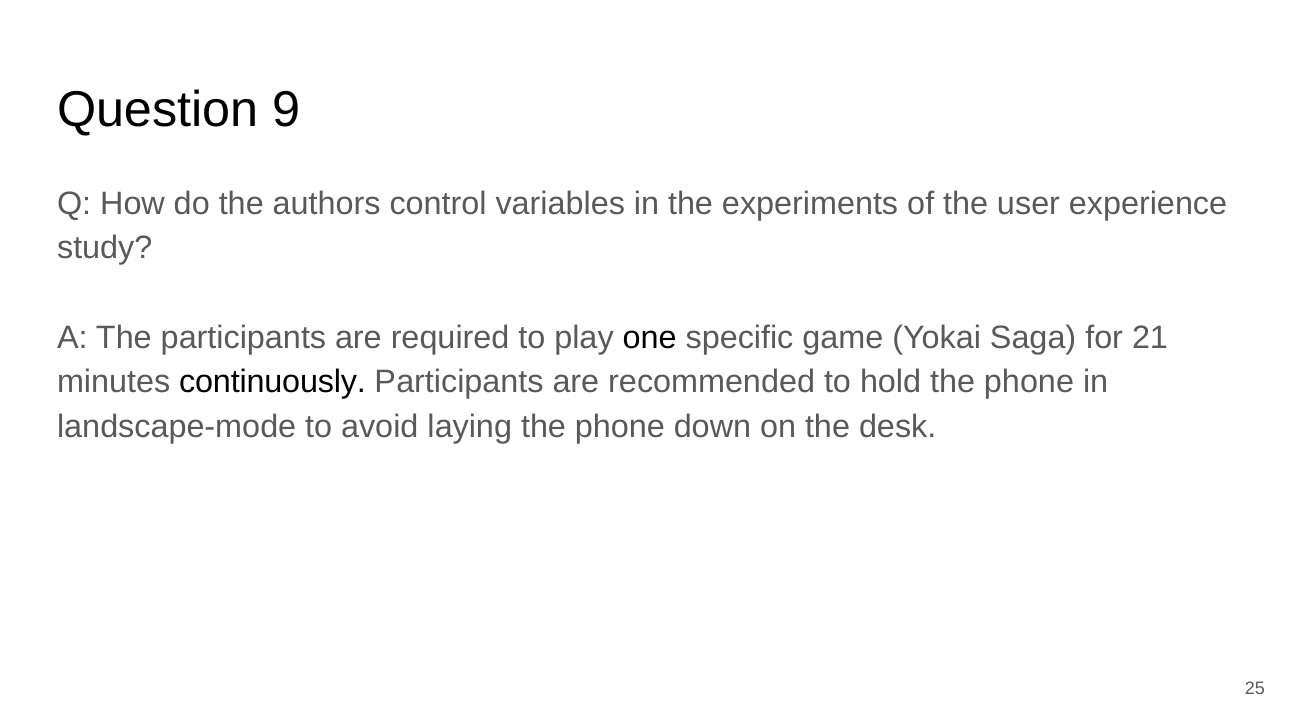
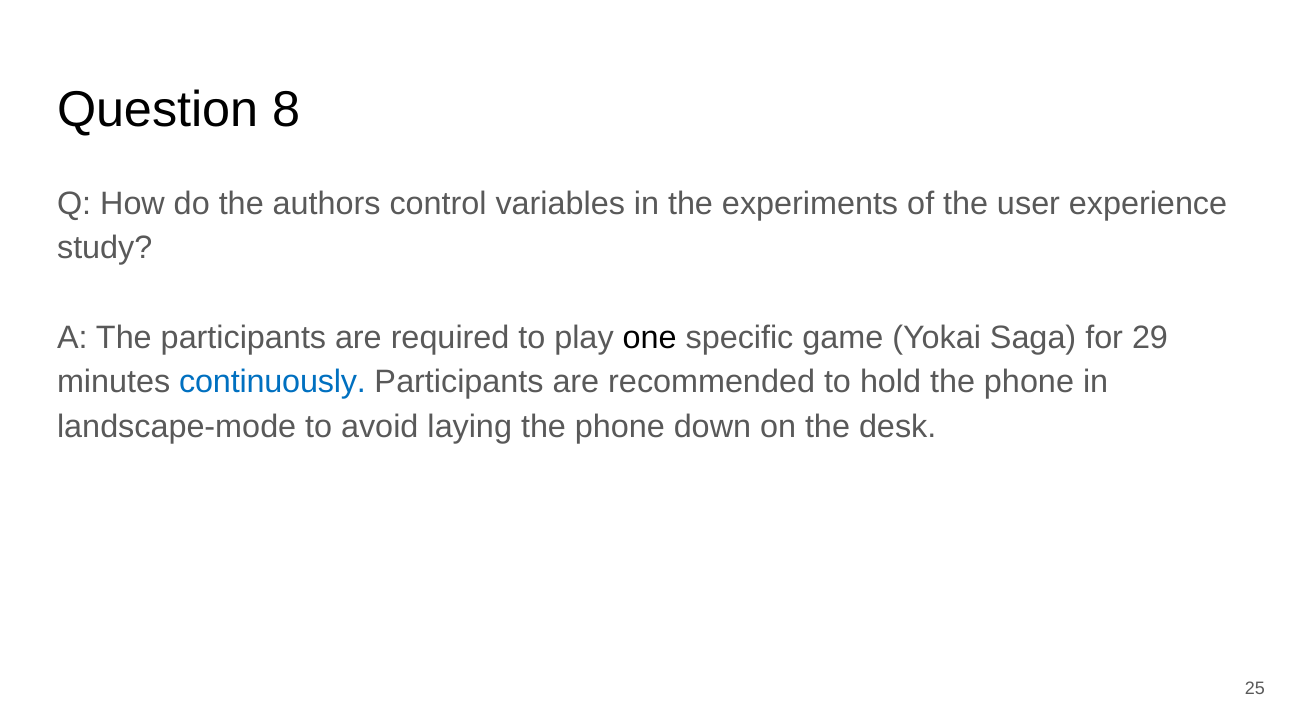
9: 9 -> 8
21: 21 -> 29
continuously colour: black -> blue
